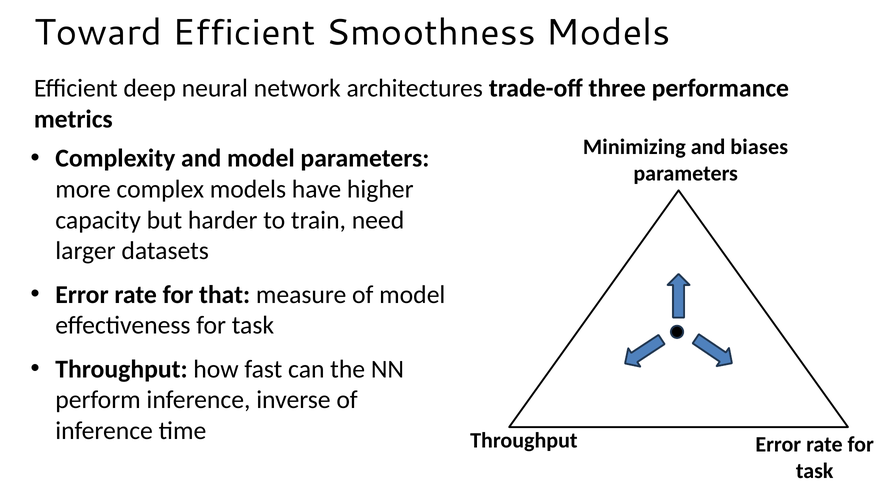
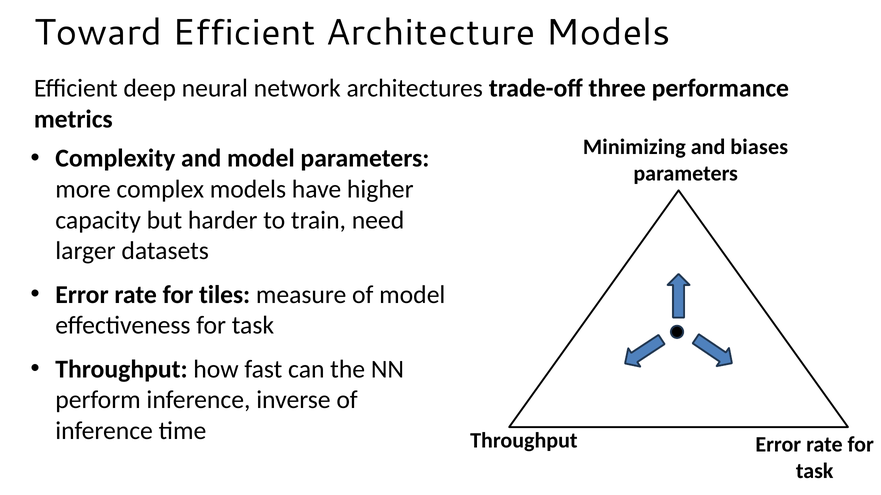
Smoothness: Smoothness -> Architecture
that: that -> tiles
